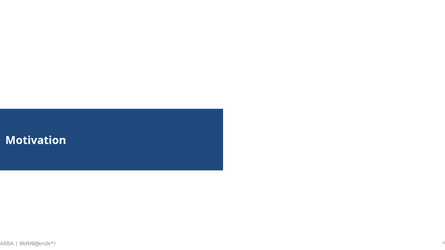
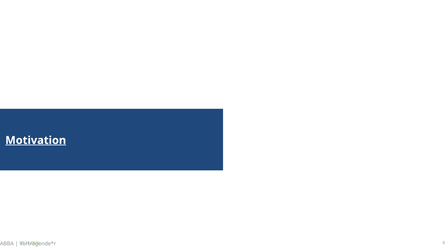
Motivation underline: none -> present
